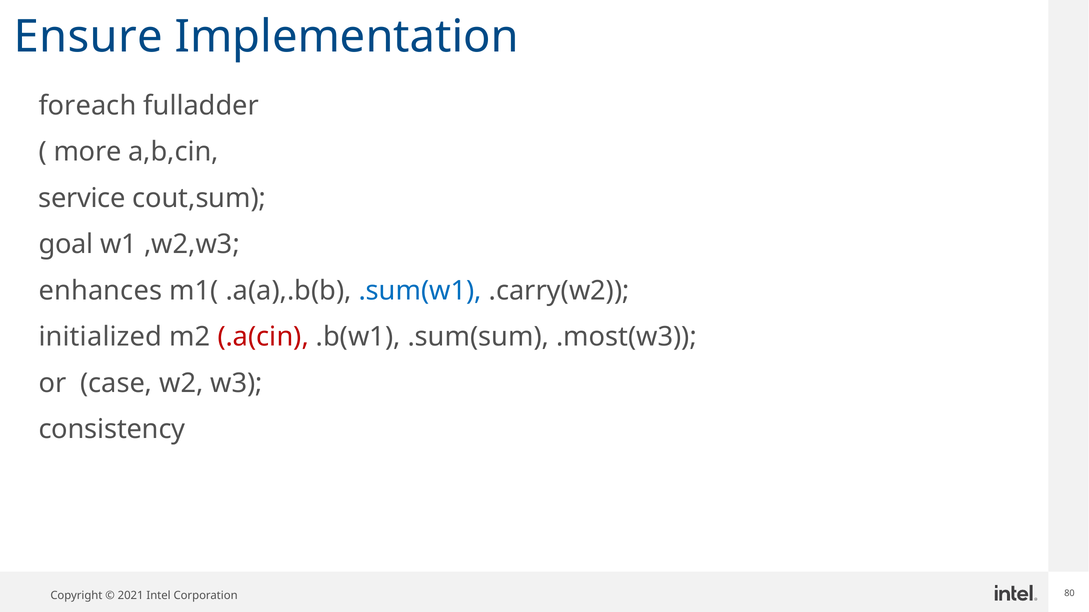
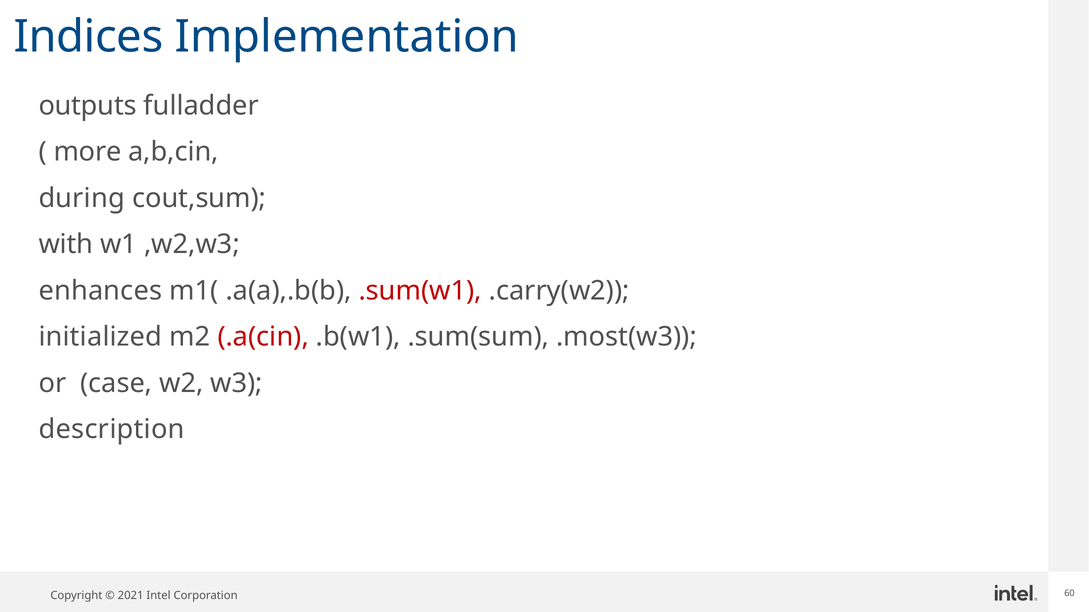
Ensure: Ensure -> Indices
foreach: foreach -> outputs
service: service -> during
goal: goal -> with
.sum(w1 colour: blue -> red
consistency: consistency -> description
80: 80 -> 60
